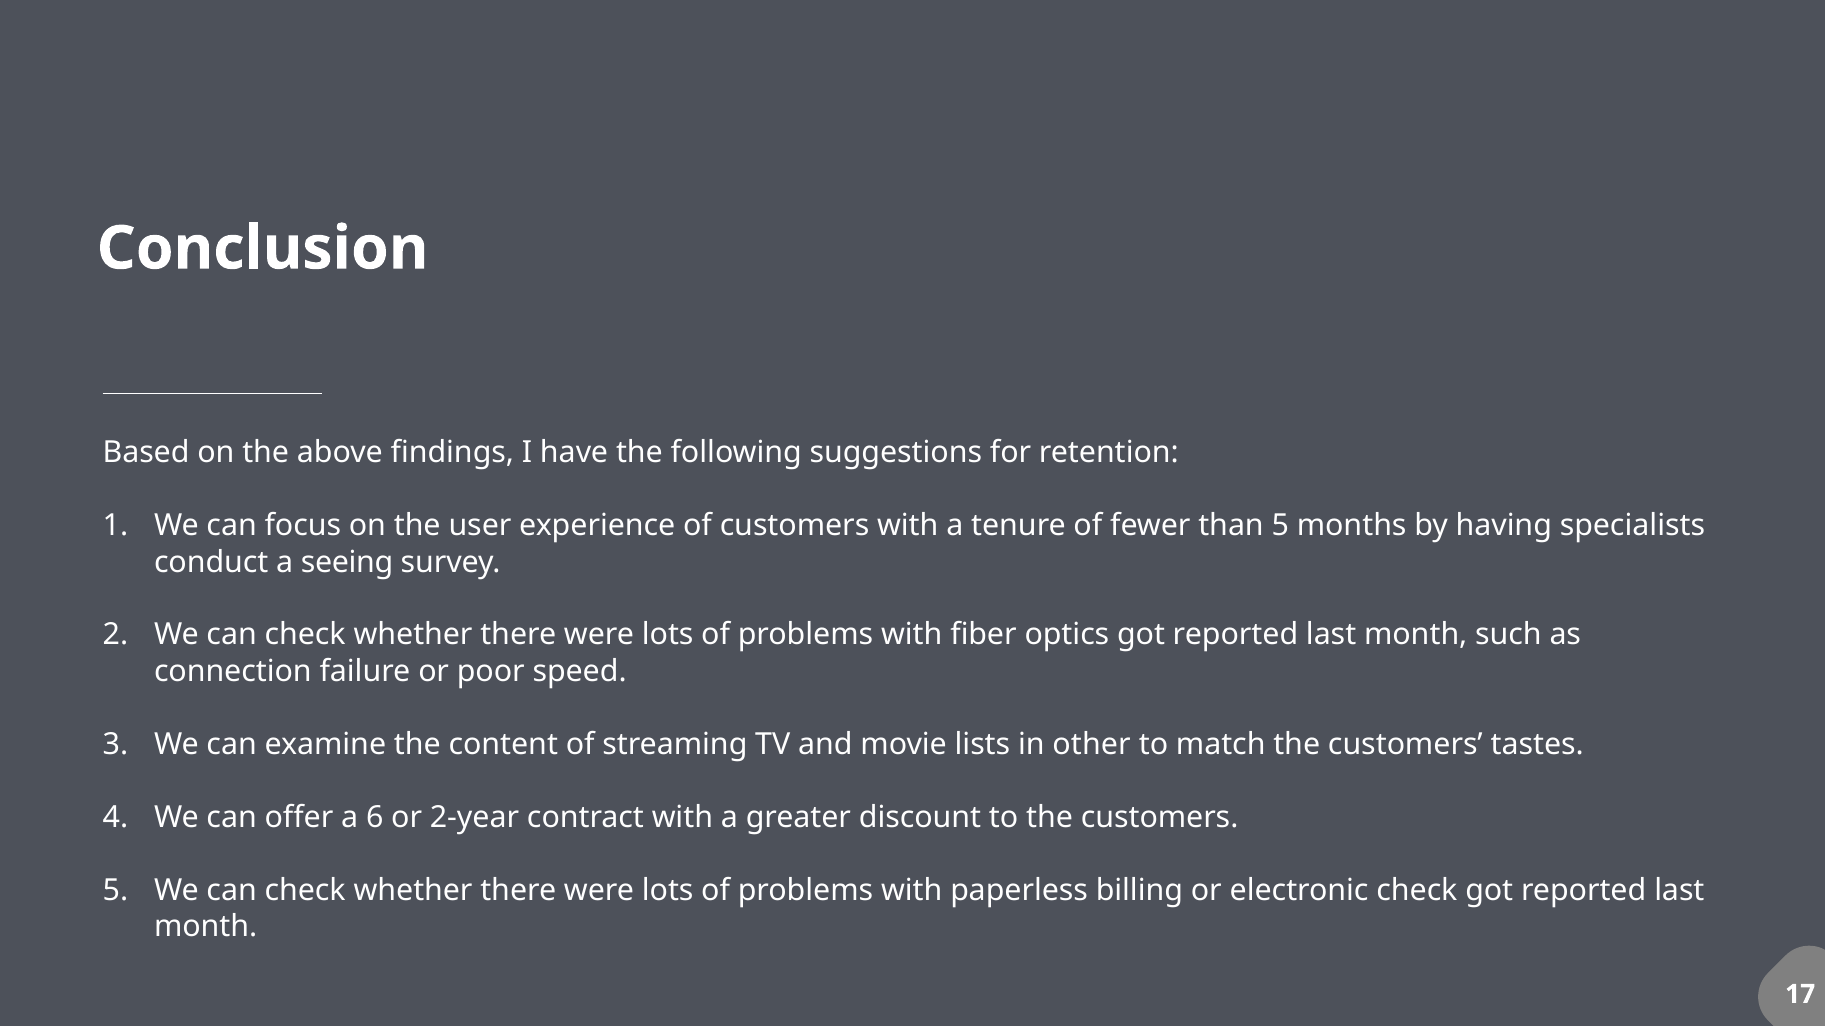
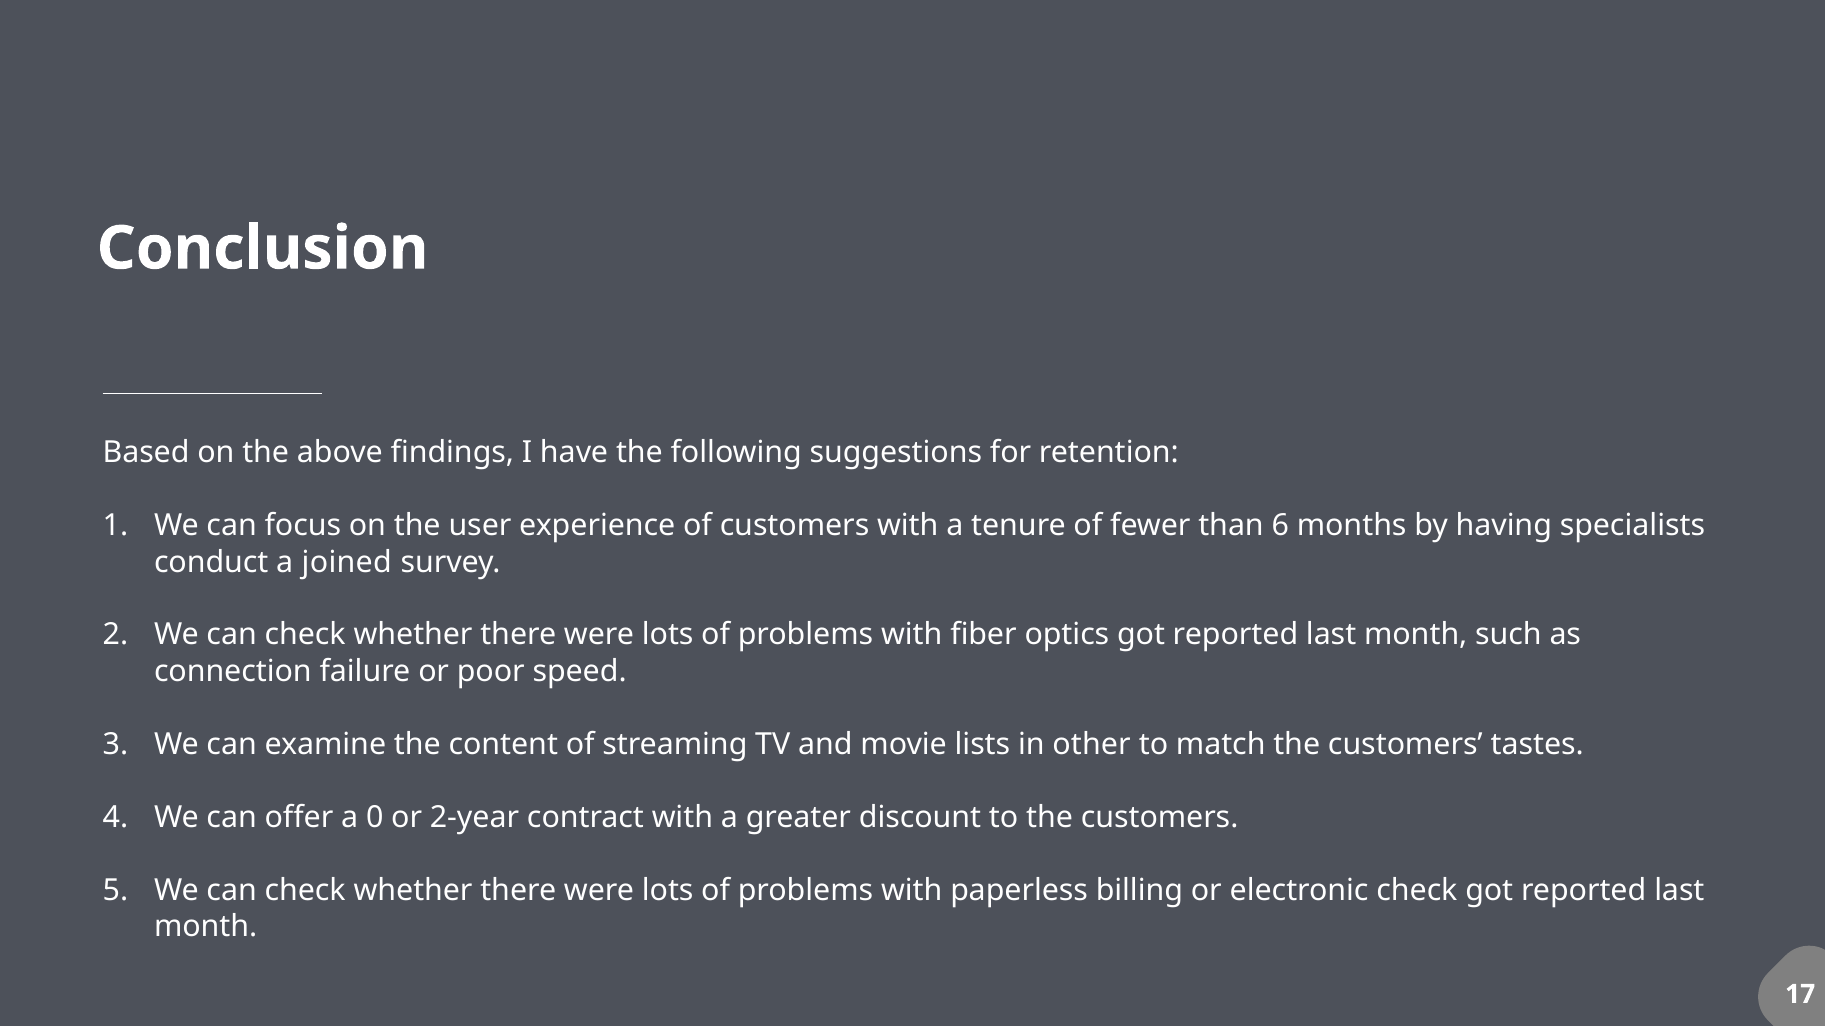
than 5: 5 -> 6
seeing: seeing -> joined
6: 6 -> 0
